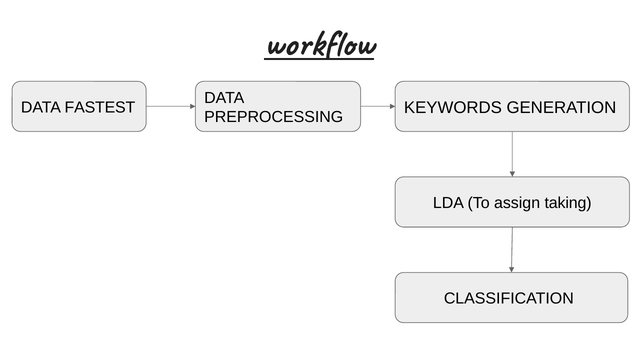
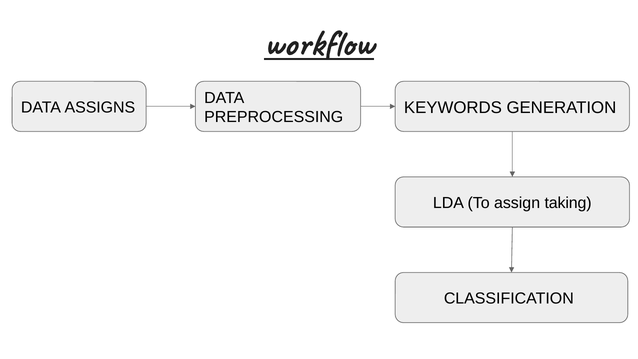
FASTEST: FASTEST -> ASSIGNS
